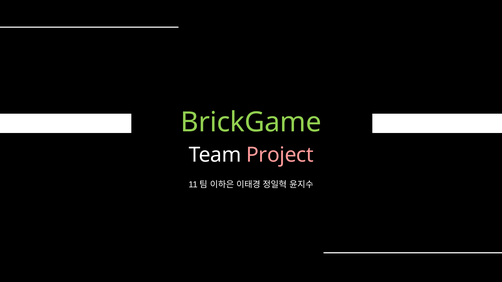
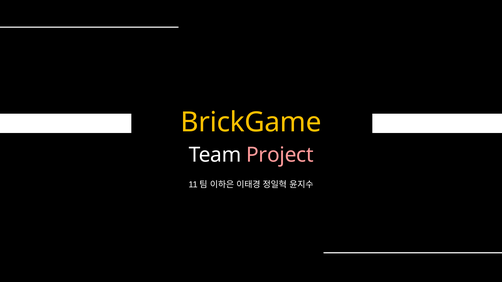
BrickGame colour: light green -> yellow
